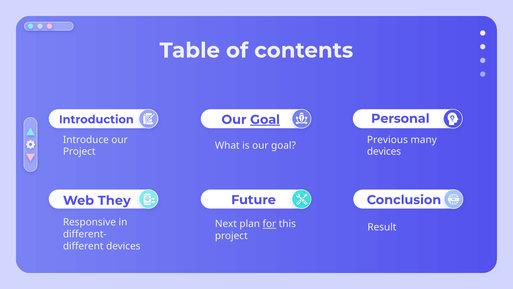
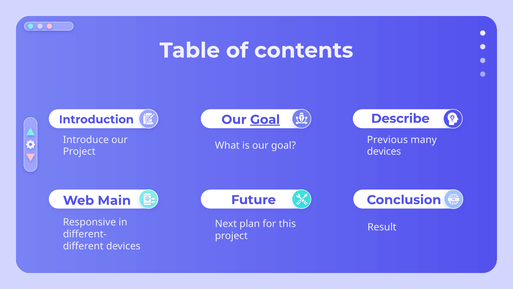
Personal: Personal -> Describe
They: They -> Main
for underline: present -> none
